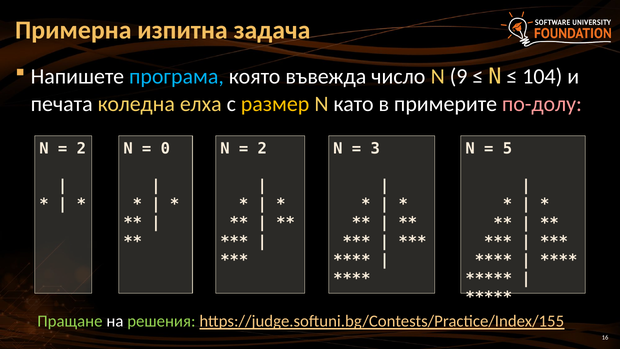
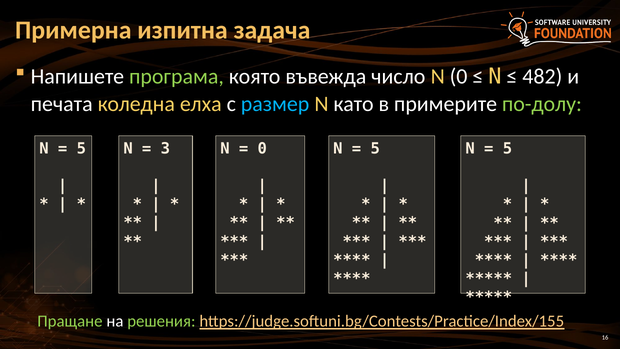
програма colour: light blue -> light green
N 9: 9 -> 0
104: 104 -> 482
размер colour: yellow -> light blue
по-долу colour: pink -> light green
2 at (81, 148): 2 -> 5
0: 0 -> 3
2 at (262, 148): 2 -> 0
3 at (375, 148): 3 -> 5
